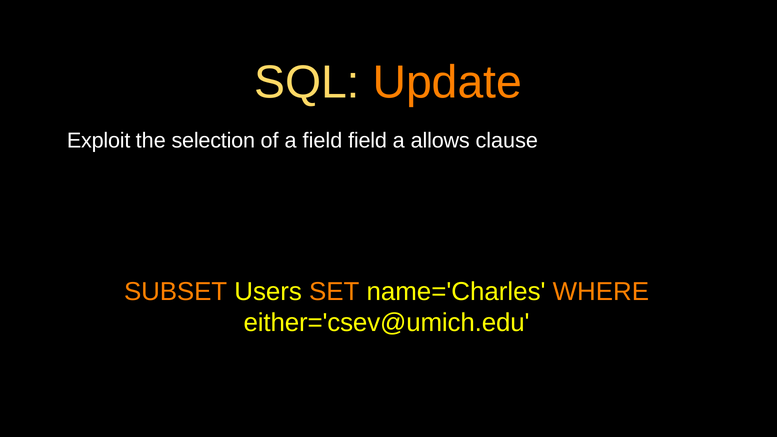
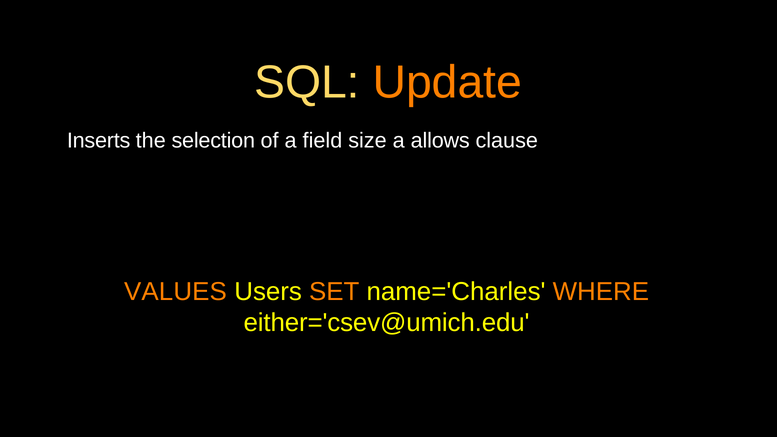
Exploit: Exploit -> Inserts
field field: field -> size
SUBSET: SUBSET -> VALUES
